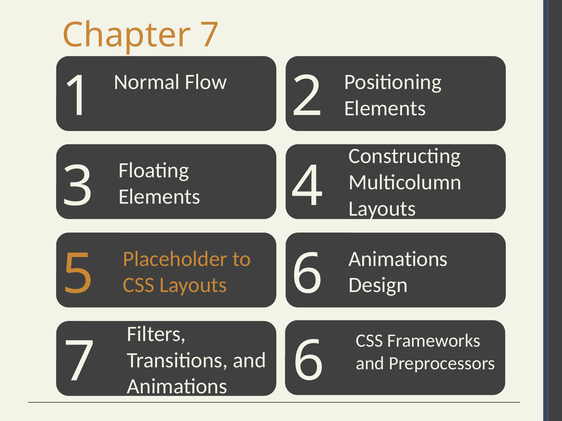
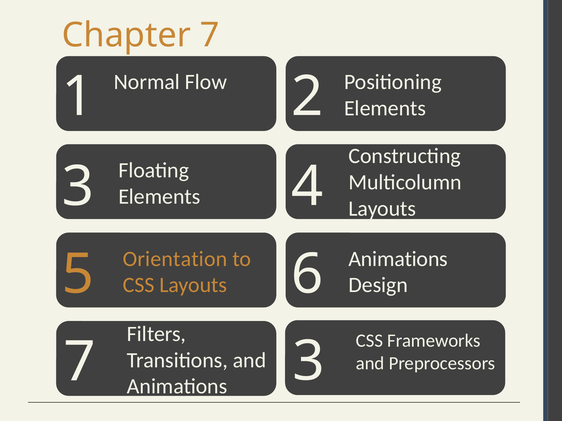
Placeholder: Placeholder -> Orientation
Animations 6: 6 -> 3
